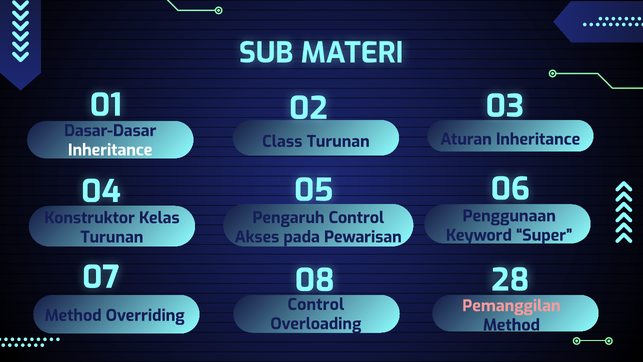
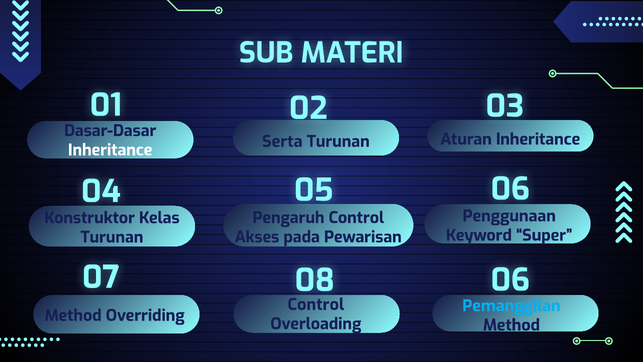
Class: Class -> Serta
07 28: 28 -> 06
Pemanggilan colour: pink -> light blue
